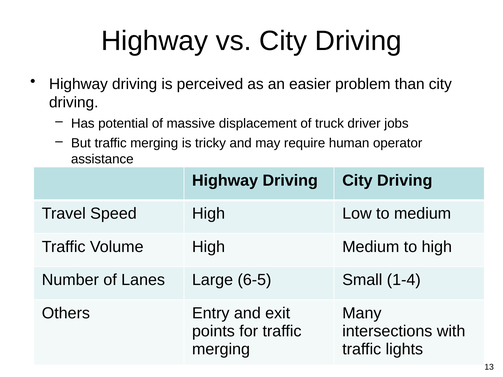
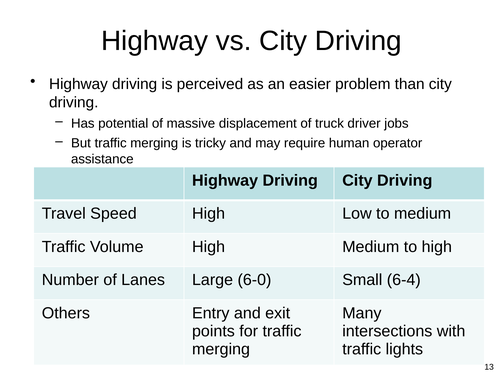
6-5: 6-5 -> 6-0
1-4: 1-4 -> 6-4
